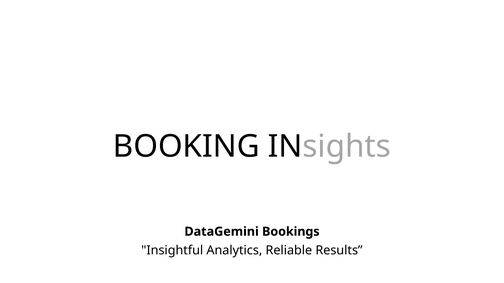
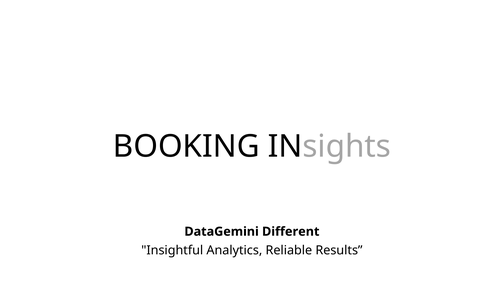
Bookings: Bookings -> Different
